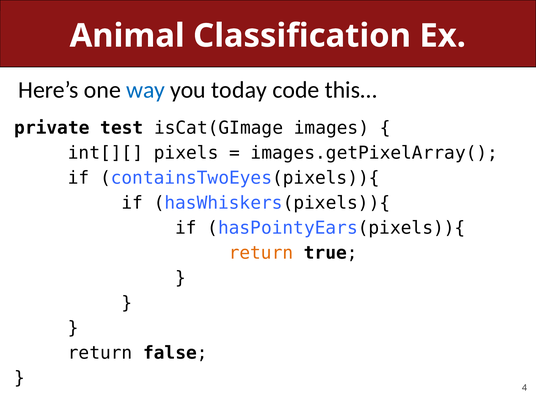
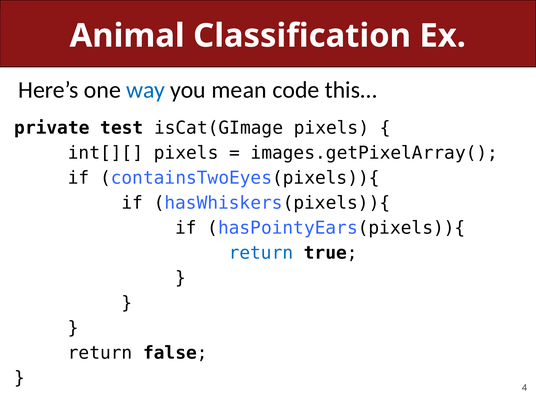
today: today -> mean
isCat(GImage images: images -> pixels
return at (261, 253) colour: orange -> blue
